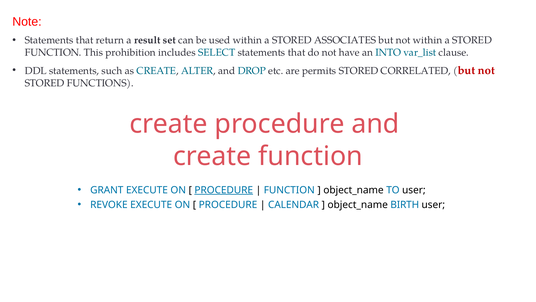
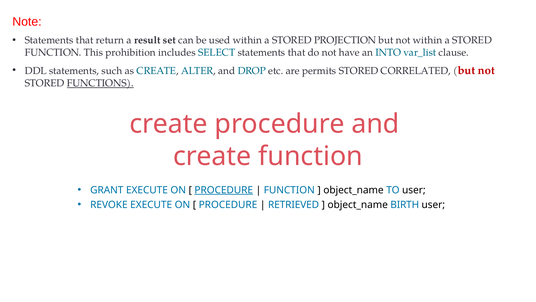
ASSOCIATES: ASSOCIATES -> PROJECTION
FUNCTIONS underline: none -> present
CALENDAR: CALENDAR -> RETRIEVED
